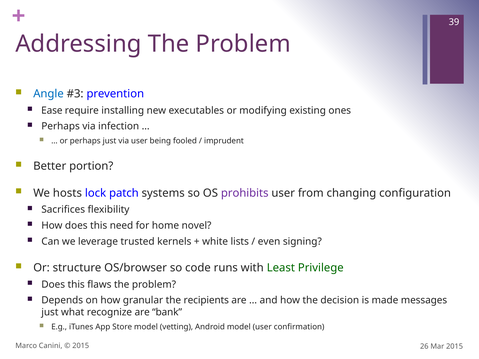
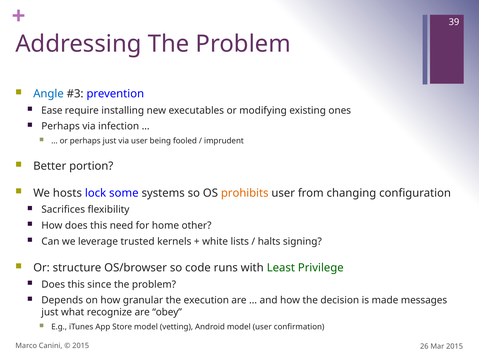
patch: patch -> some
prohibits colour: purple -> orange
novel: novel -> other
even: even -> halts
flaws: flaws -> since
recipients: recipients -> execution
bank: bank -> obey
